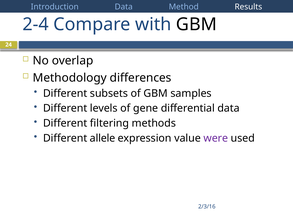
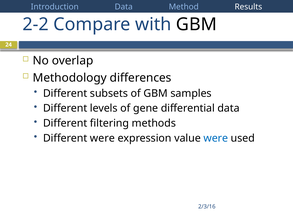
2-4: 2-4 -> 2-2
Different allele: allele -> were
were at (216, 138) colour: purple -> blue
